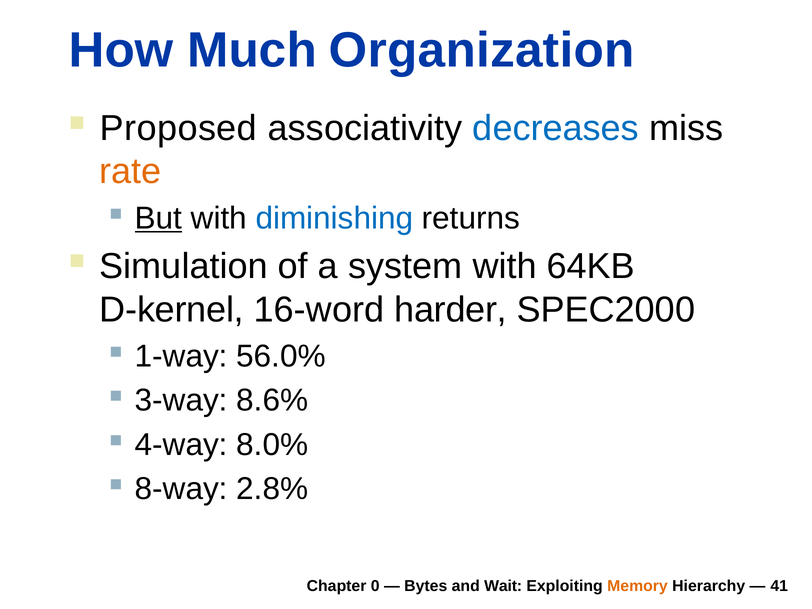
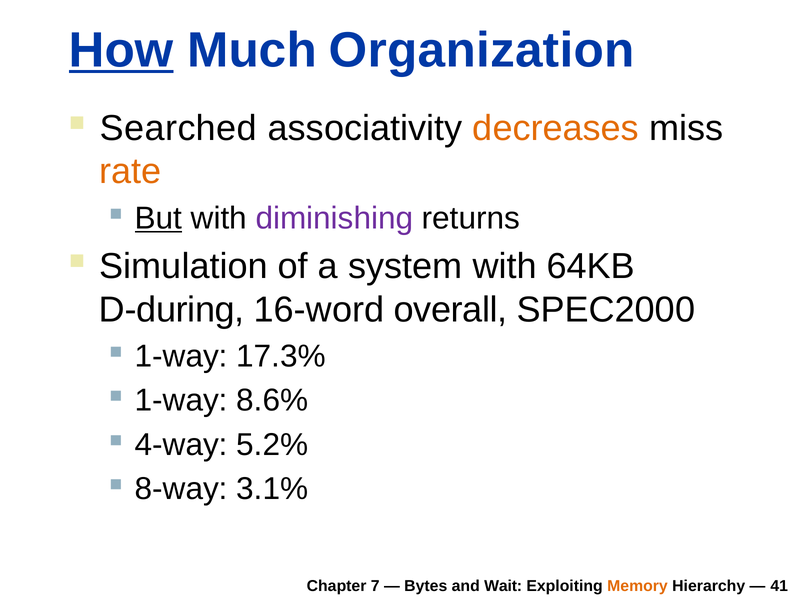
How underline: none -> present
Proposed: Proposed -> Searched
decreases colour: blue -> orange
diminishing colour: blue -> purple
D-kernel: D-kernel -> D-during
harder: harder -> overall
56.0%: 56.0% -> 17.3%
3-way at (181, 400): 3-way -> 1-way
8.0%: 8.0% -> 5.2%
2.8%: 2.8% -> 3.1%
0: 0 -> 7
